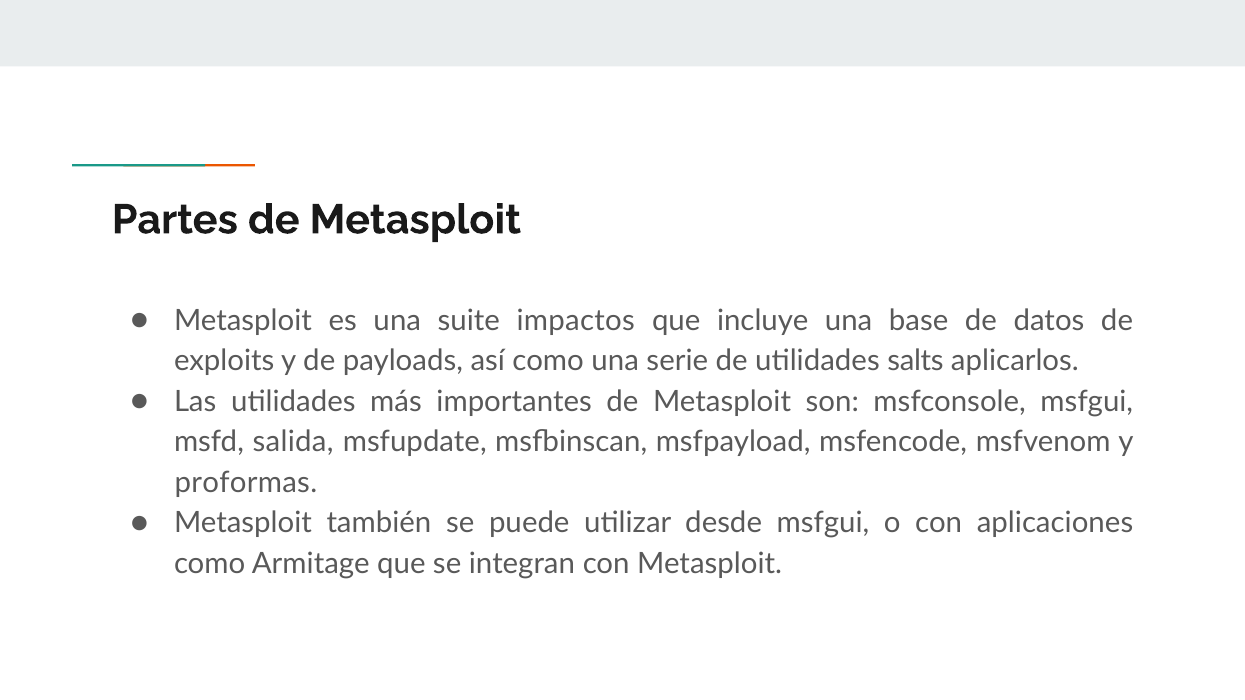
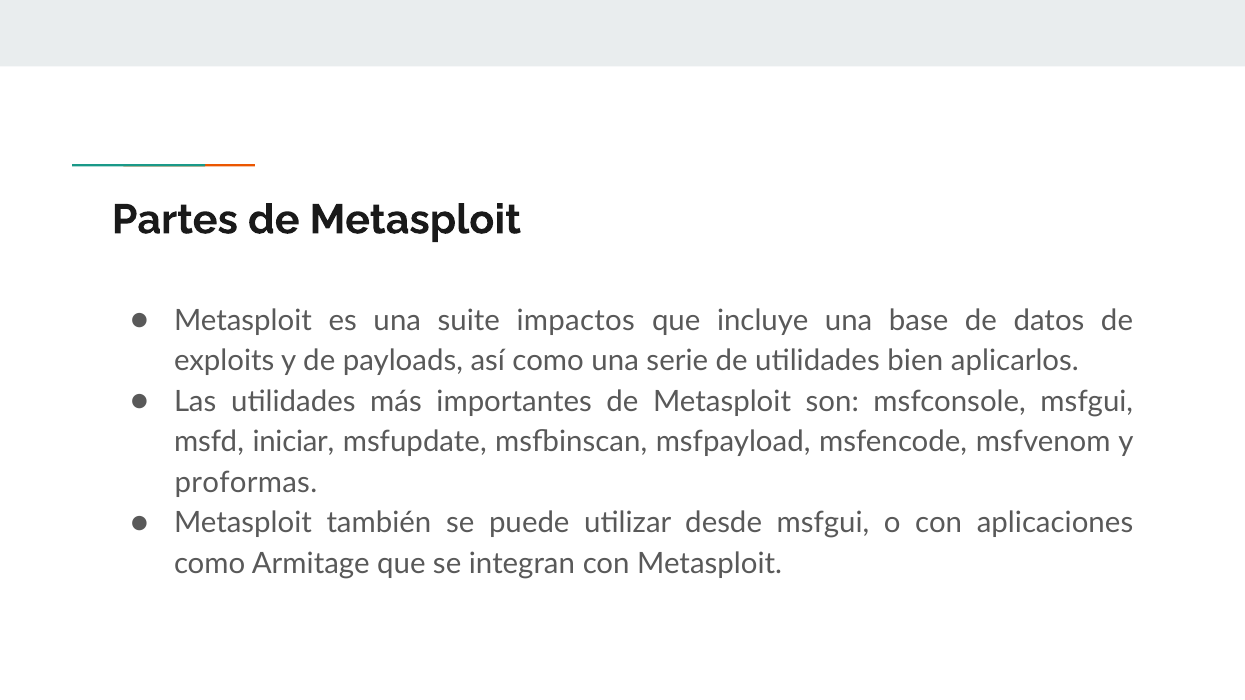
salts: salts -> bien
salida: salida -> iniciar
